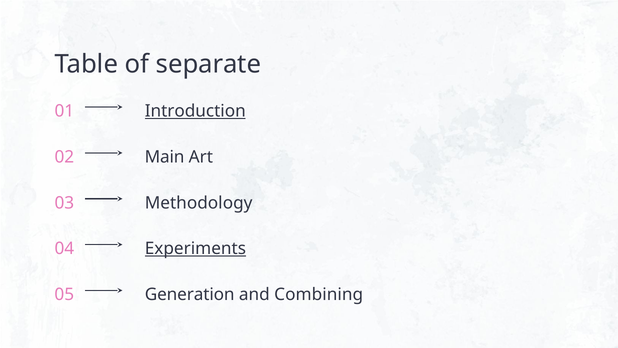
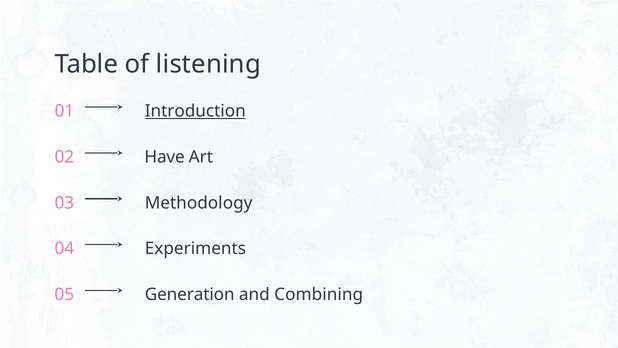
separate: separate -> listening
Main: Main -> Have
Experiments underline: present -> none
